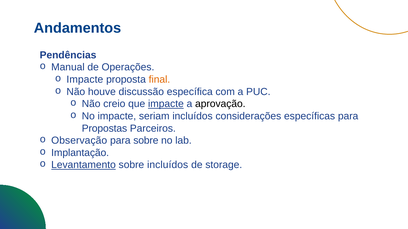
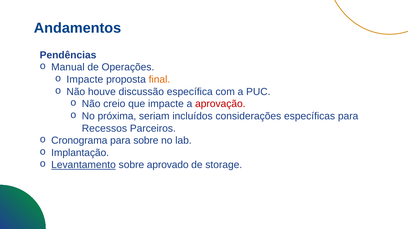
impacte at (166, 104) underline: present -> none
aprovação colour: black -> red
No impacte: impacte -> próxima
Propostas: Propostas -> Recessos
Observação: Observação -> Cronograma
sobre incluídos: incluídos -> aprovado
